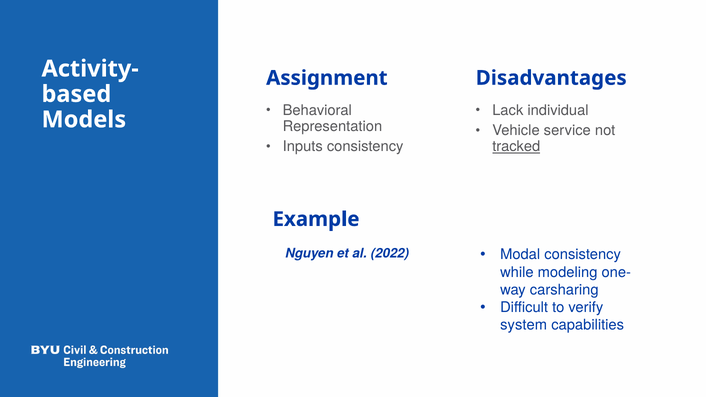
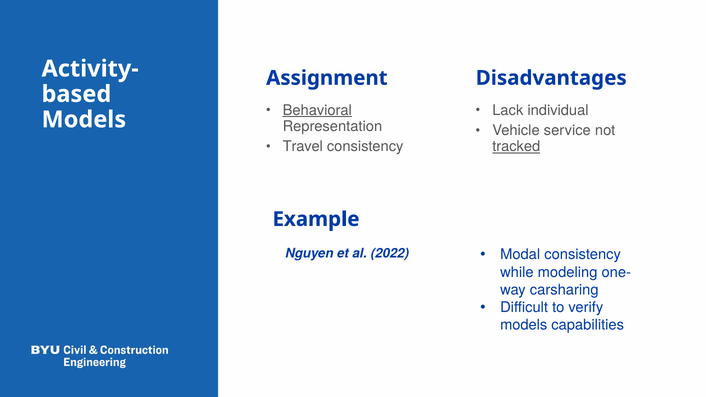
Behavioral underline: none -> present
Inputs: Inputs -> Travel
system at (524, 325): system -> models
